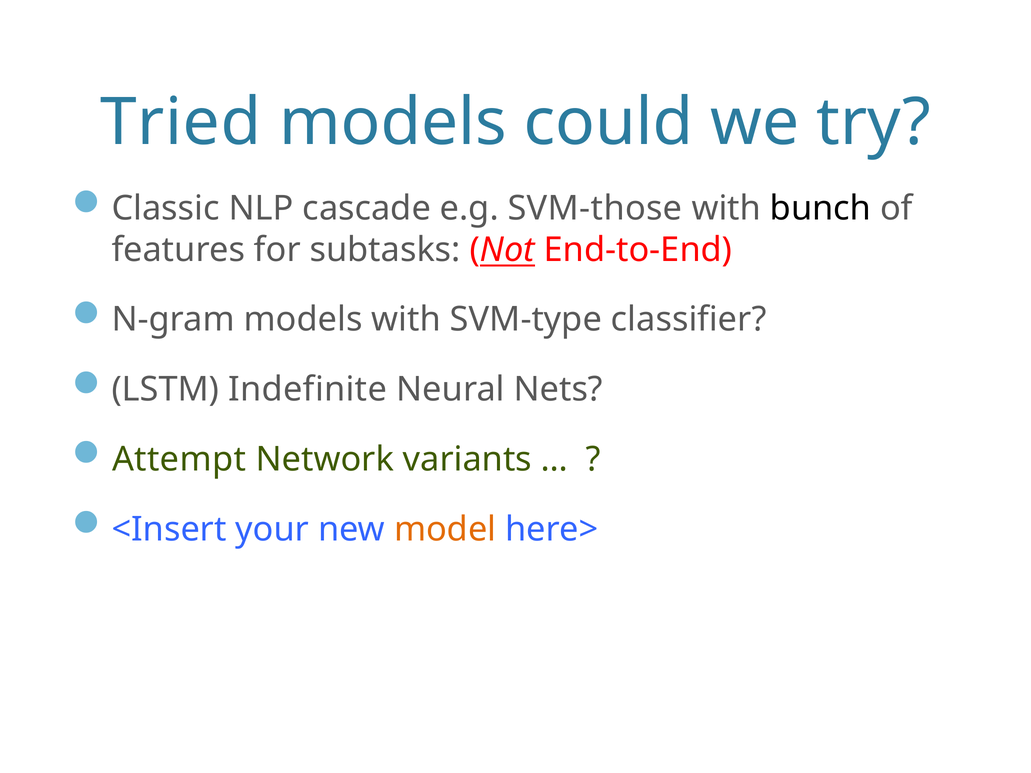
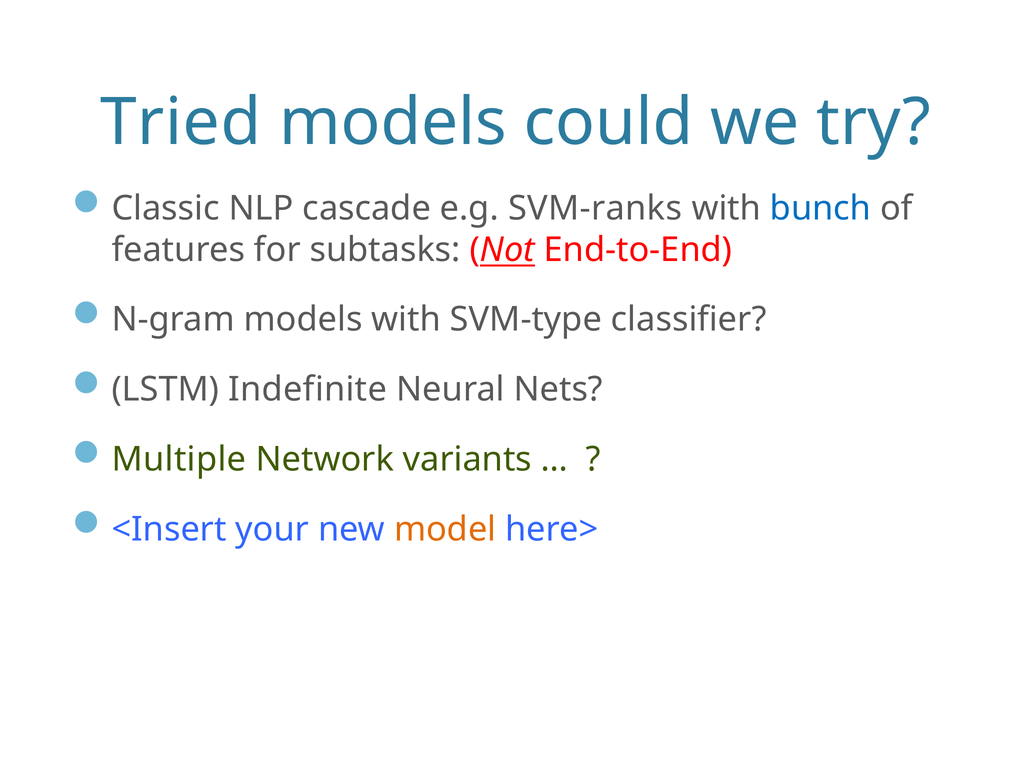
SVM-those: SVM-those -> SVM-ranks
bunch colour: black -> blue
Attempt: Attempt -> Multiple
